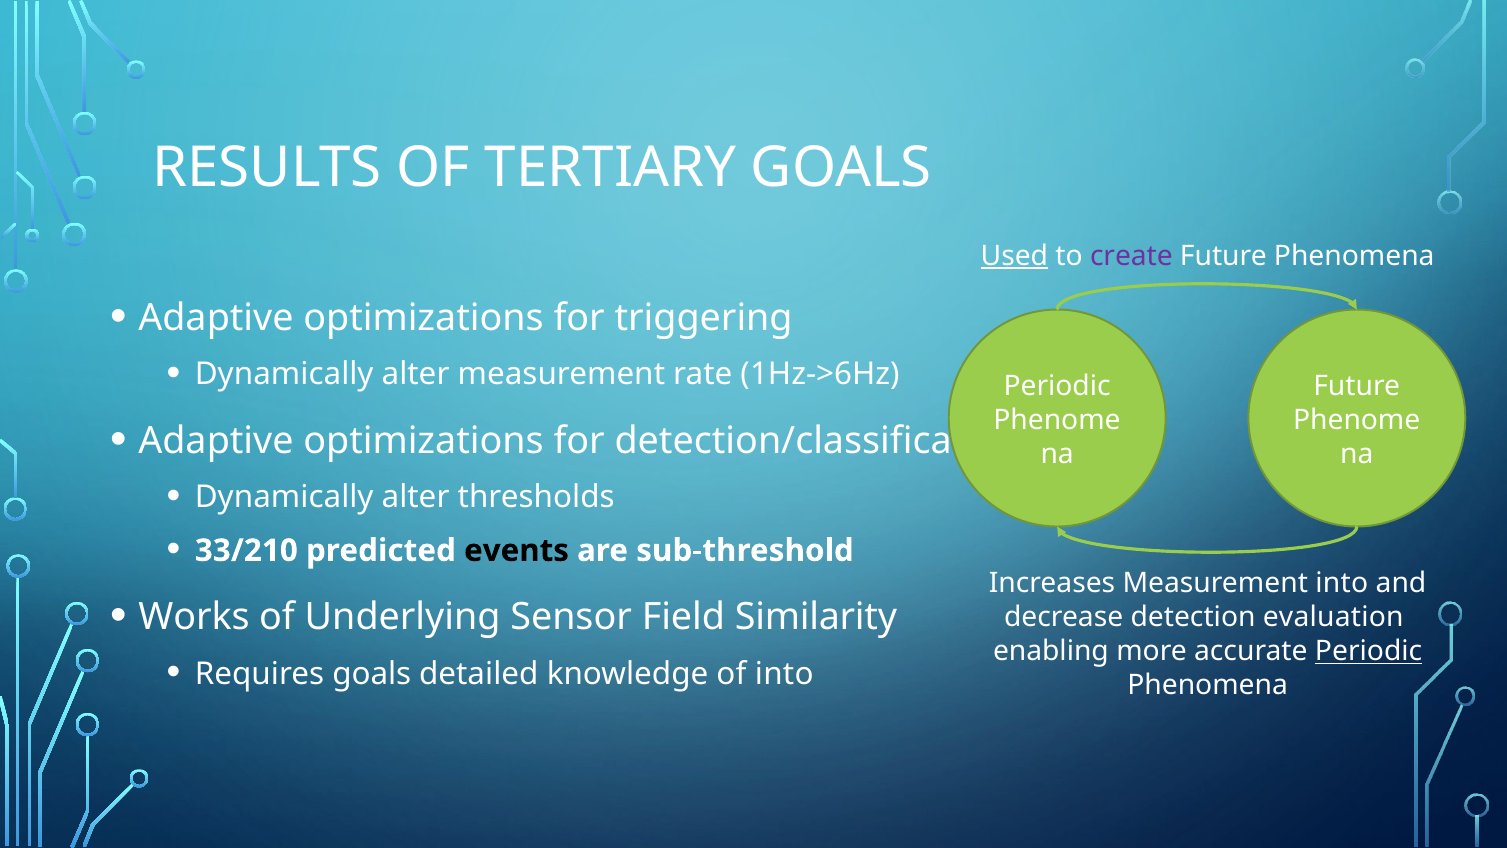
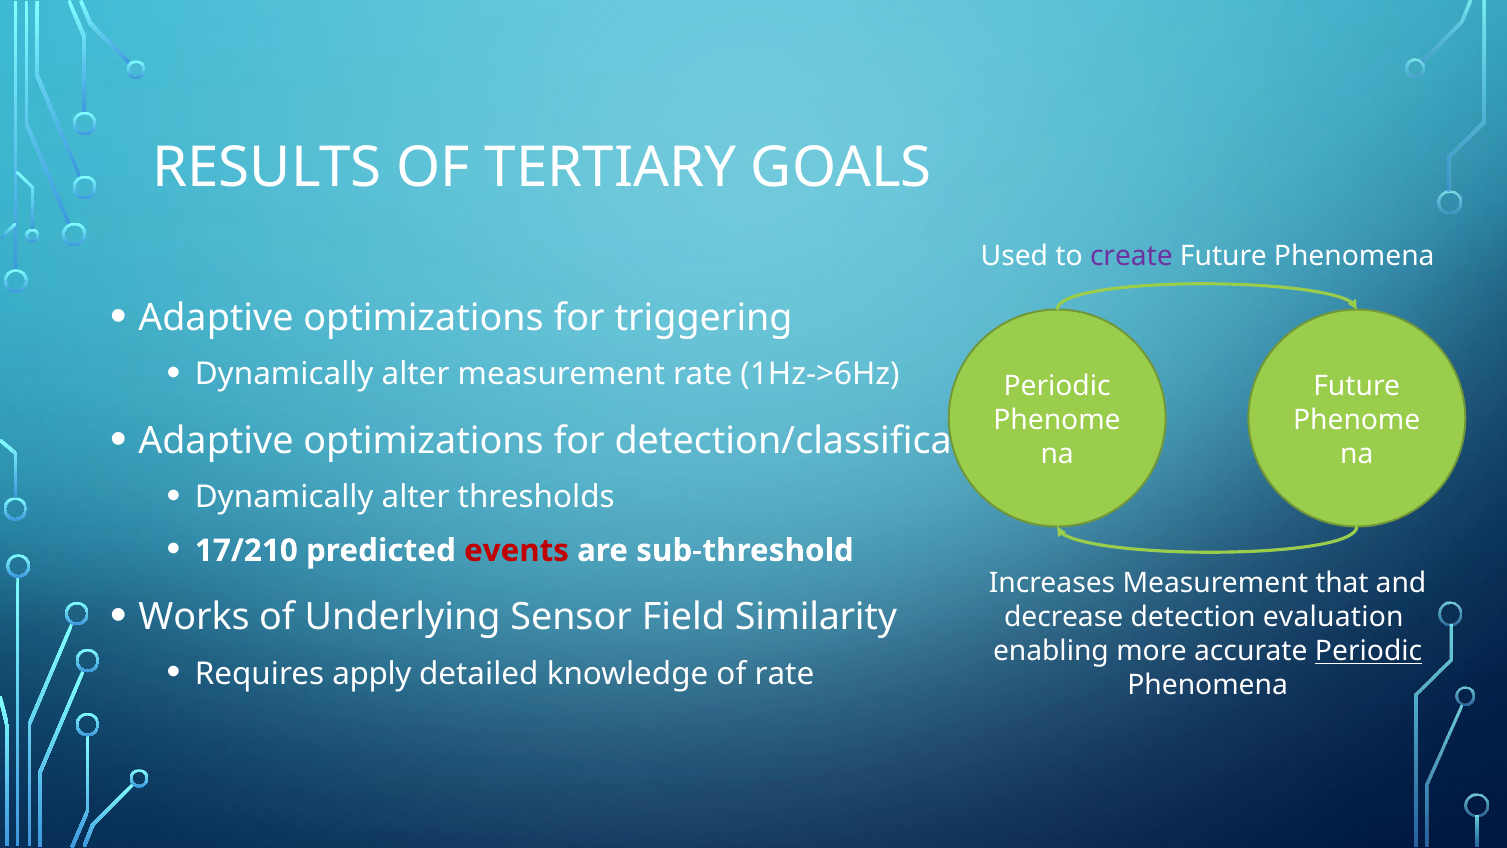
Used underline: present -> none
33/210: 33/210 -> 17/210
events colour: black -> red
Measurement into: into -> that
Requires goals: goals -> apply
of into: into -> rate
